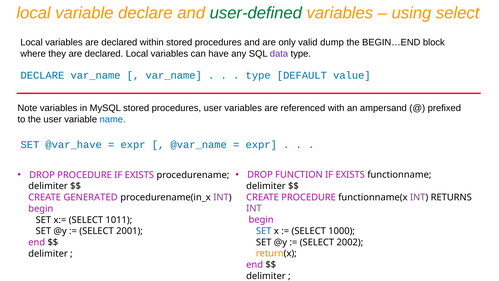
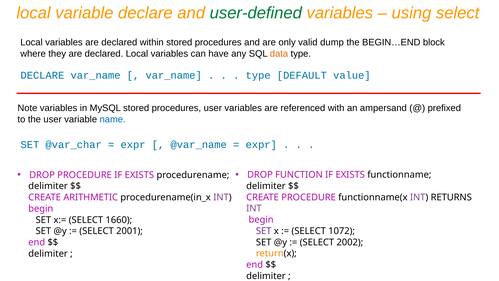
data colour: purple -> orange
@var_have: @var_have -> @var_char
GENERATED: GENERATED -> ARITHMETIC
1011: 1011 -> 1660
SET at (264, 231) colour: blue -> purple
1000: 1000 -> 1072
